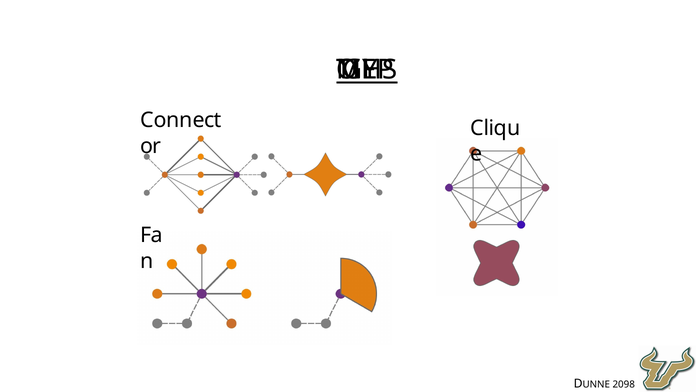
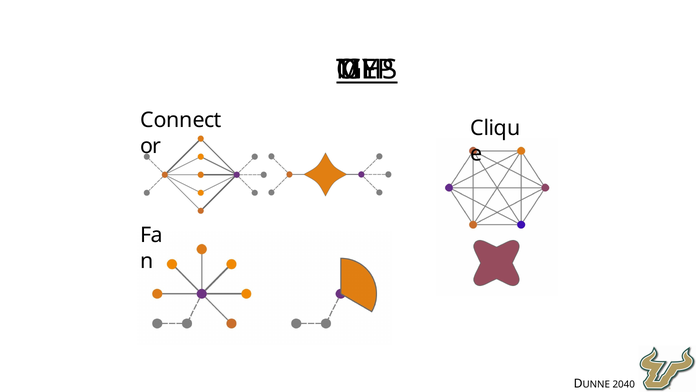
2098: 2098 -> 2040
